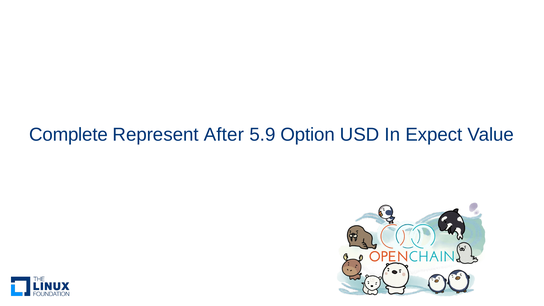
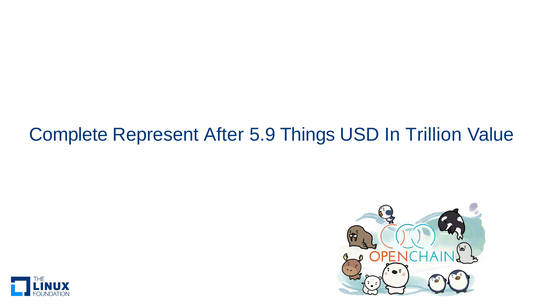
Option: Option -> Things
Expect: Expect -> Trillion
